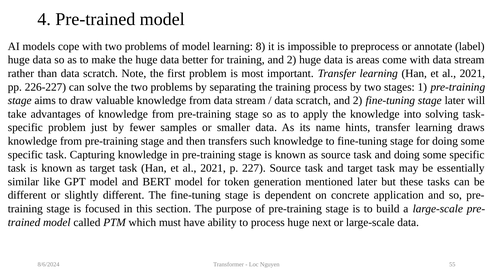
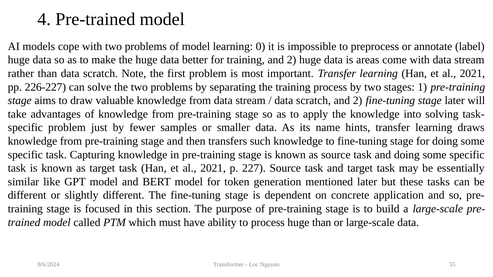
8: 8 -> 0
huge next: next -> than
